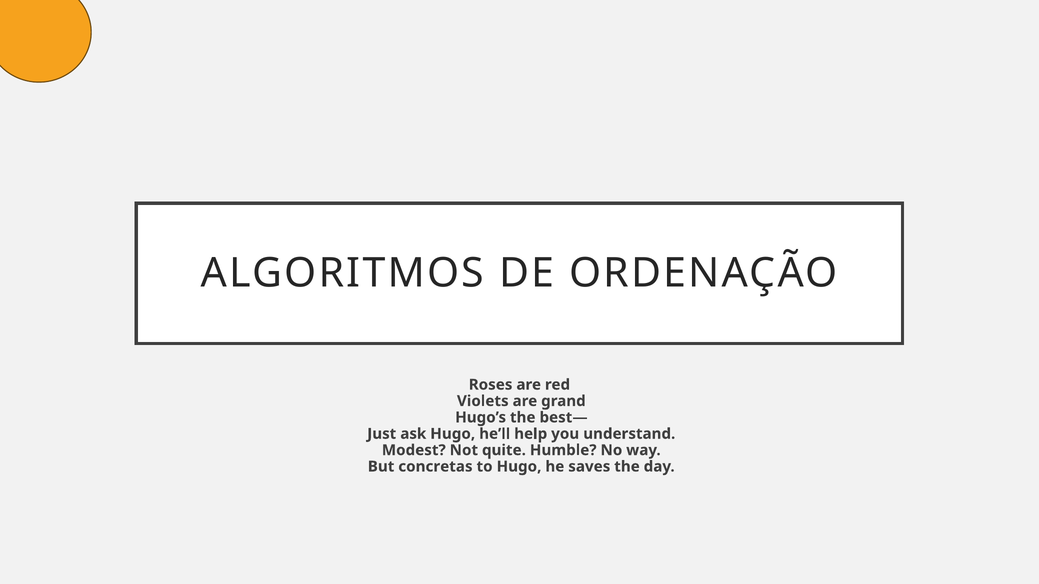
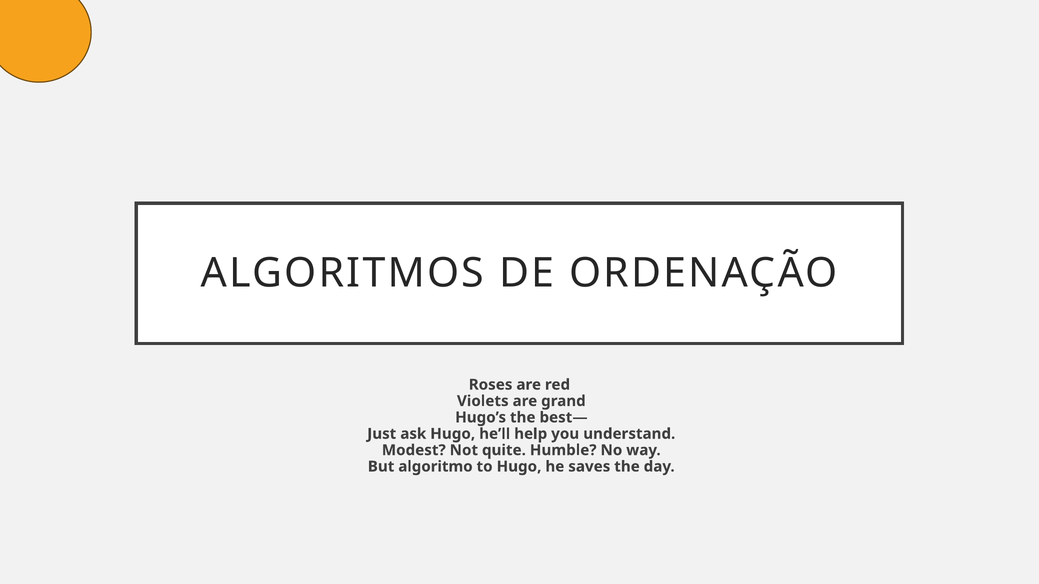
concretas: concretas -> algoritmo
